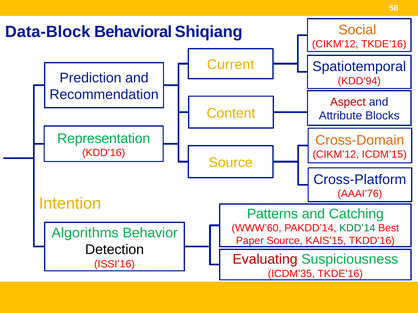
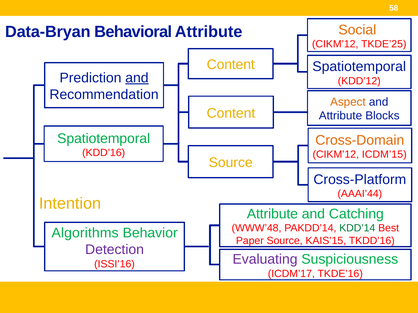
Data-Block: Data-Block -> Data-Bryan
Behavioral Shiqiang: Shiqiang -> Attribute
CIKM’12 TKDE’16: TKDE’16 -> TKDE’25
Current at (231, 65): Current -> Content
and at (137, 78) underline: none -> present
KDD’94: KDD’94 -> KDD’12
Aspect colour: red -> orange
Representation at (104, 139): Representation -> Spatiotemporal
AAAI’76: AAAI’76 -> AAAI’44
Patterns at (272, 214): Patterns -> Attribute
WWW’60: WWW’60 -> WWW’48
Detection colour: black -> purple
Evaluating colour: red -> purple
ICDM’35: ICDM’35 -> ICDM’17
